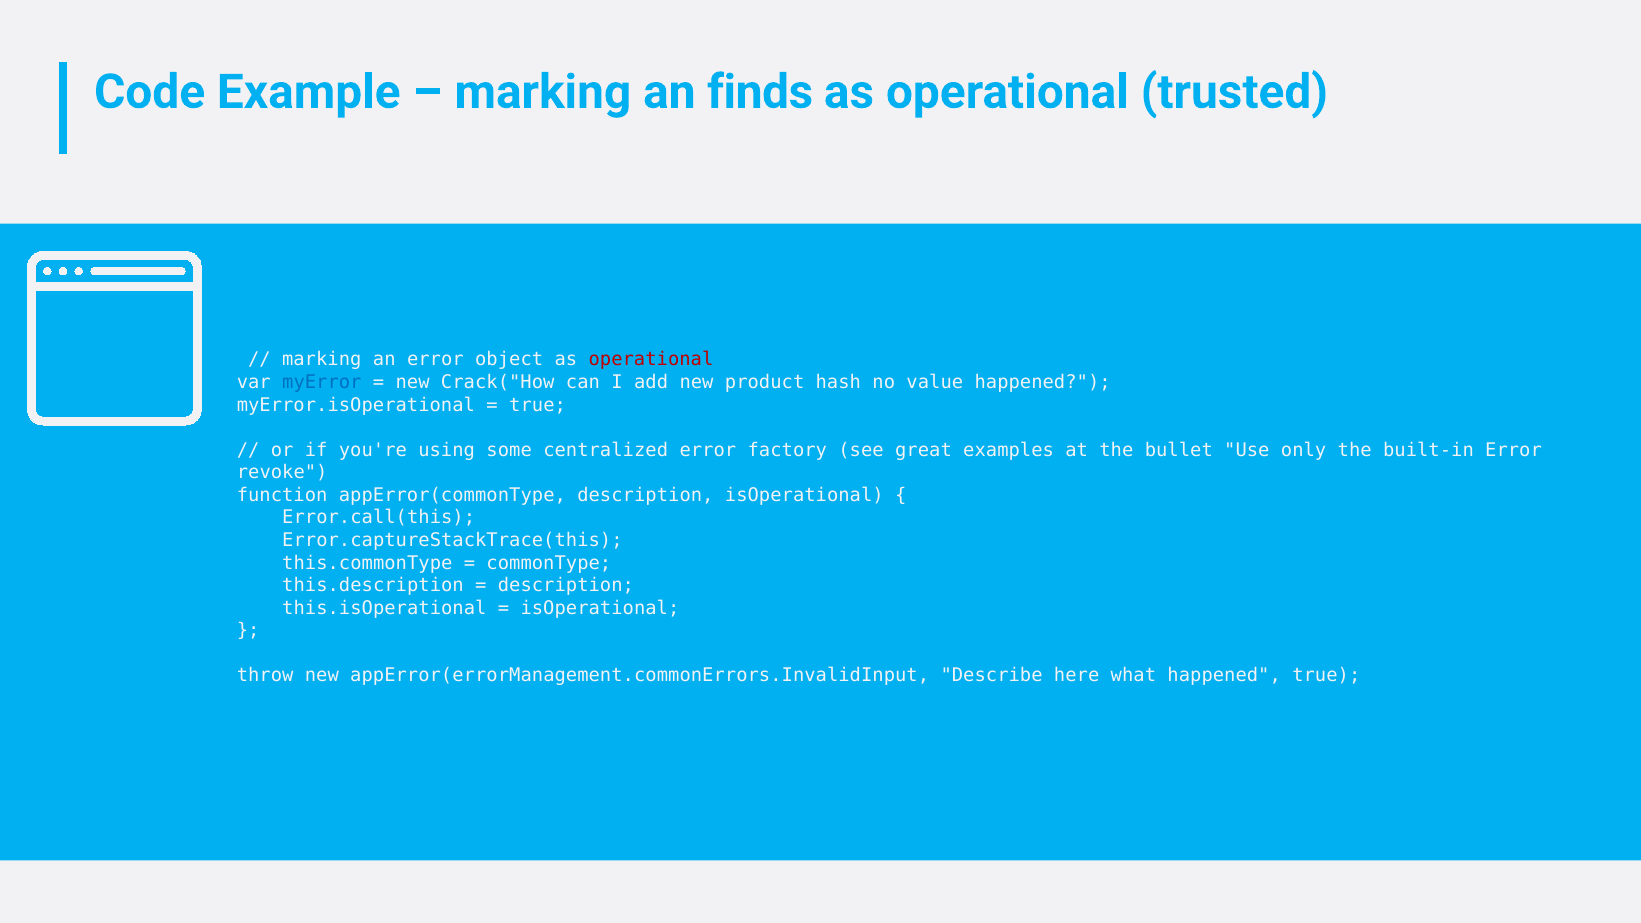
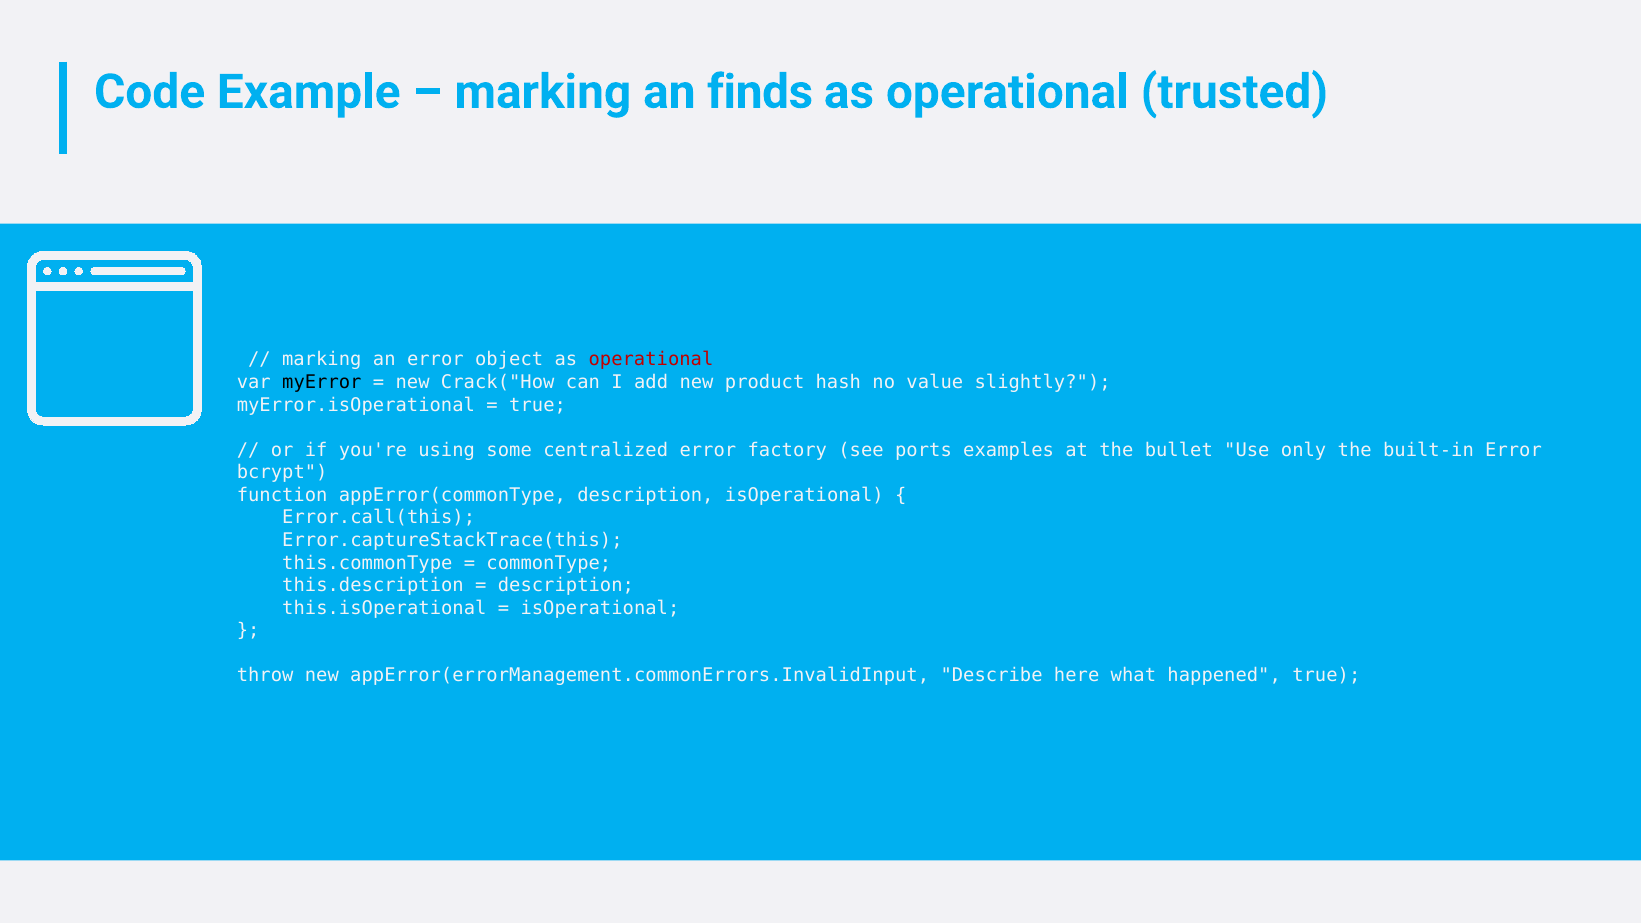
myError colour: blue -> black
value happened: happened -> slightly
great: great -> ports
revoke: revoke -> bcrypt
